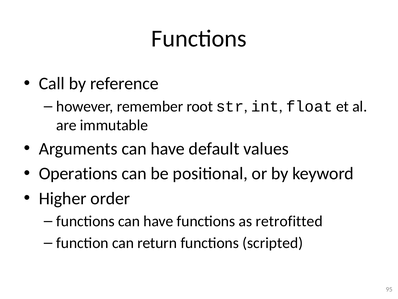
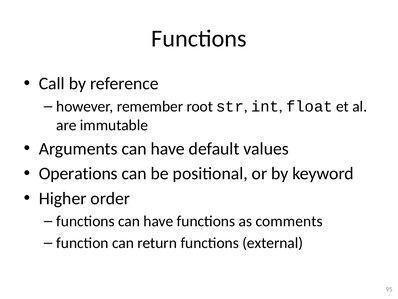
retrofitted: retrofitted -> comments
scripted: scripted -> external
